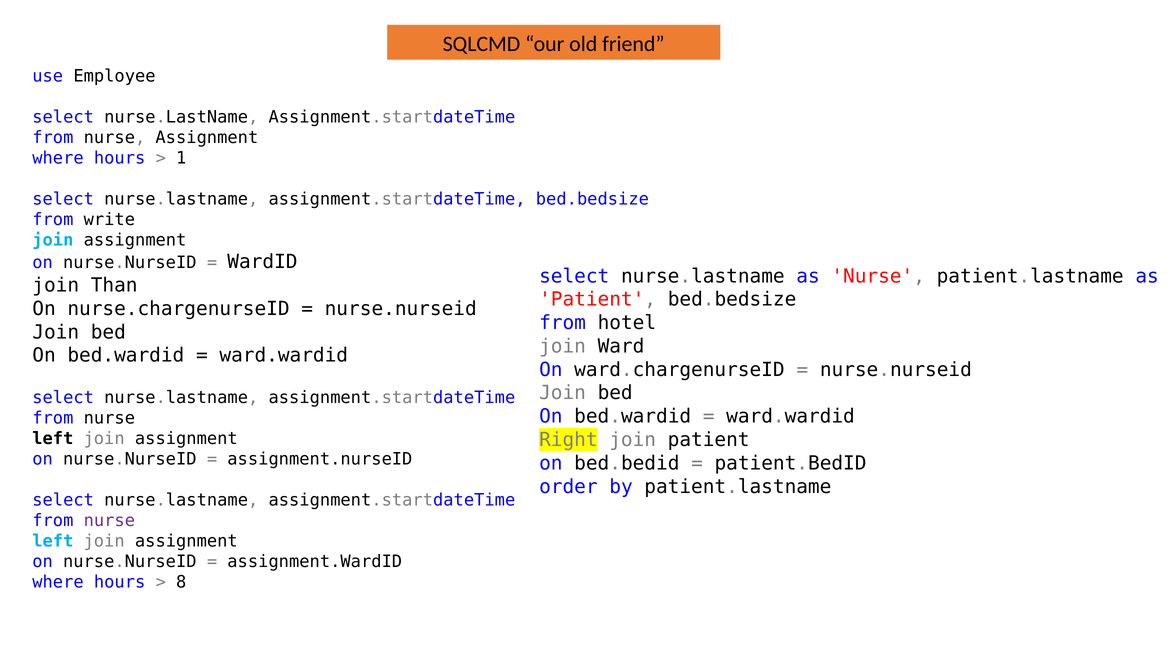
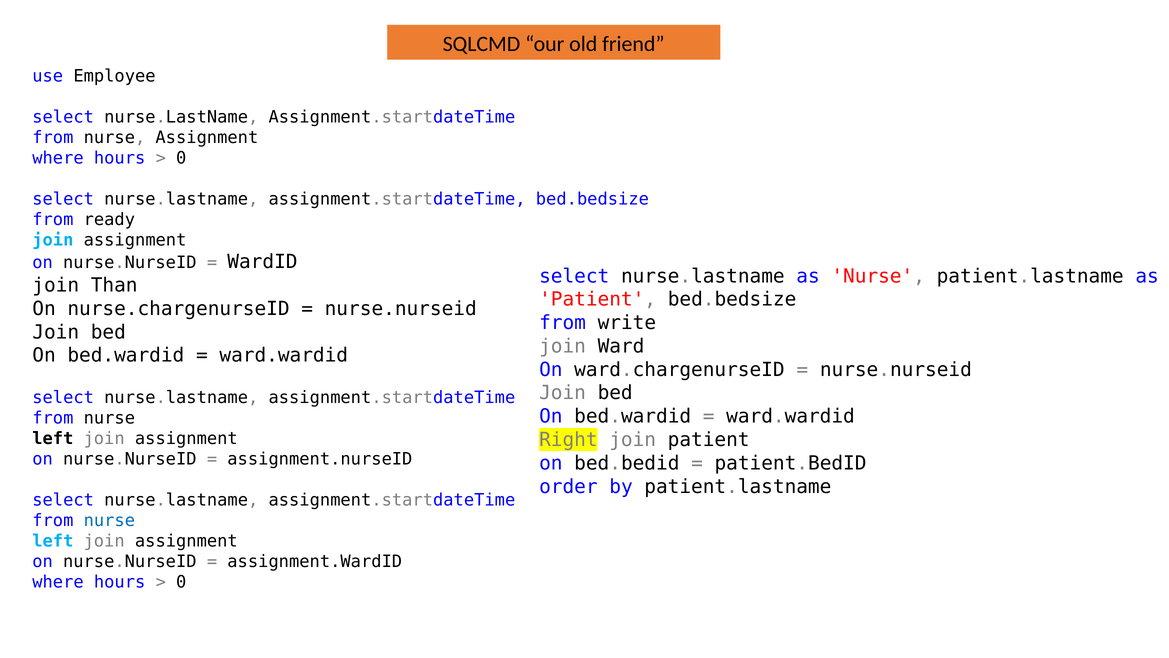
1 at (181, 158): 1 -> 0
write: write -> ready
hotel: hotel -> write
nurse at (109, 520) colour: purple -> blue
8 at (181, 582): 8 -> 0
